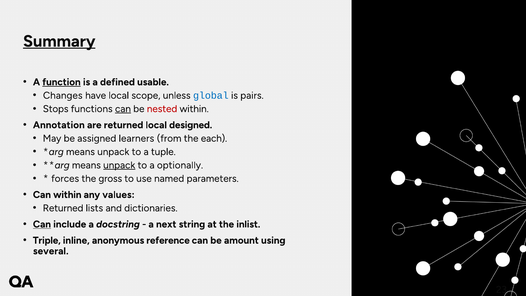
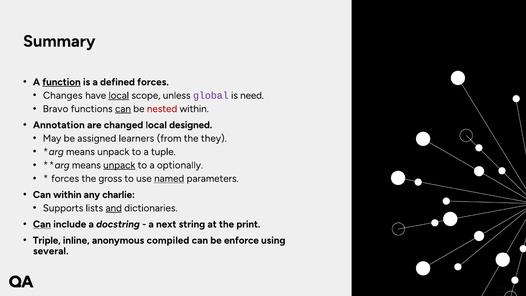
Summary underline: present -> none
defined usable: usable -> forces
local at (119, 95) underline: none -> present
global colour: blue -> purple
pairs: pairs -> need
Stops: Stops -> Bravo
are returned: returned -> changed
each: each -> they
named underline: none -> present
values: values -> charlie
Returned at (63, 208): Returned -> Supports
and underline: none -> present
inlist: inlist -> print
reference: reference -> compiled
amount: amount -> enforce
